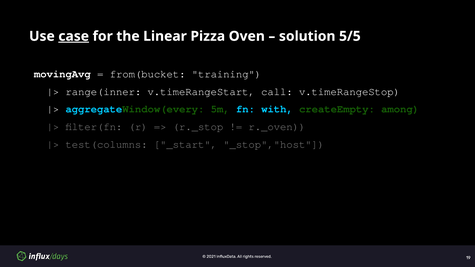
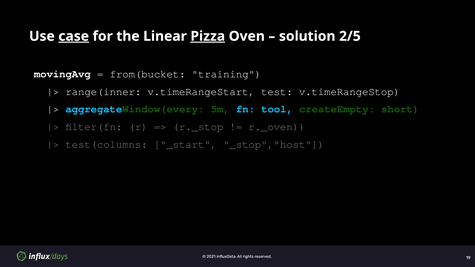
Pizza underline: none -> present
5/5: 5/5 -> 2/5
call: call -> test
with: with -> tool
among: among -> short
